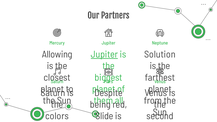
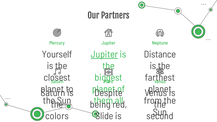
Allowing: Allowing -> Yourself
Solution: Solution -> Distance
Sun at (64, 101) underline: none -> present
